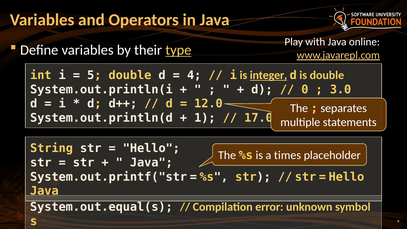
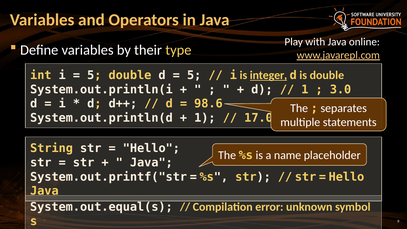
type underline: present -> none
4 at (194, 75): 4 -> 5
0 at (305, 89): 0 -> 1
12.0: 12.0 -> 98.6
times: times -> name
